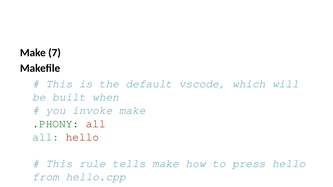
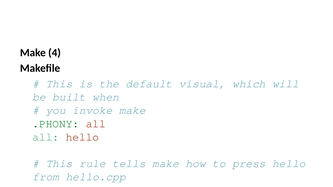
7: 7 -> 4
vscode: vscode -> visual
